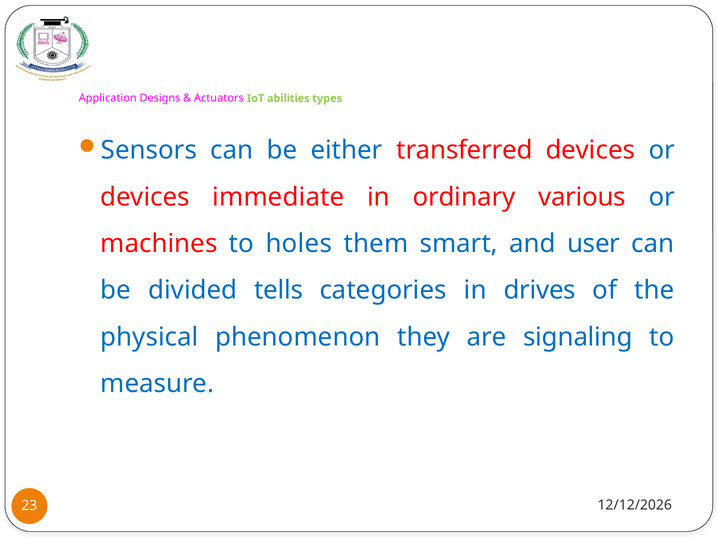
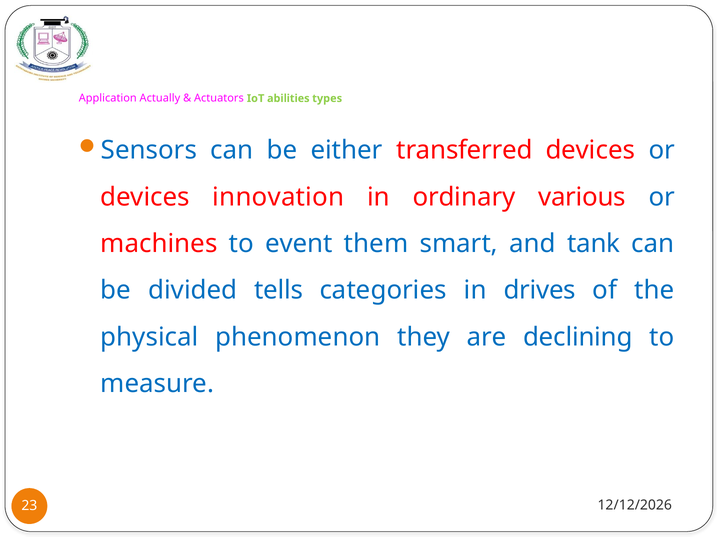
Designs: Designs -> Actually
immediate: immediate -> innovation
holes: holes -> event
user: user -> tank
signaling: signaling -> declining
